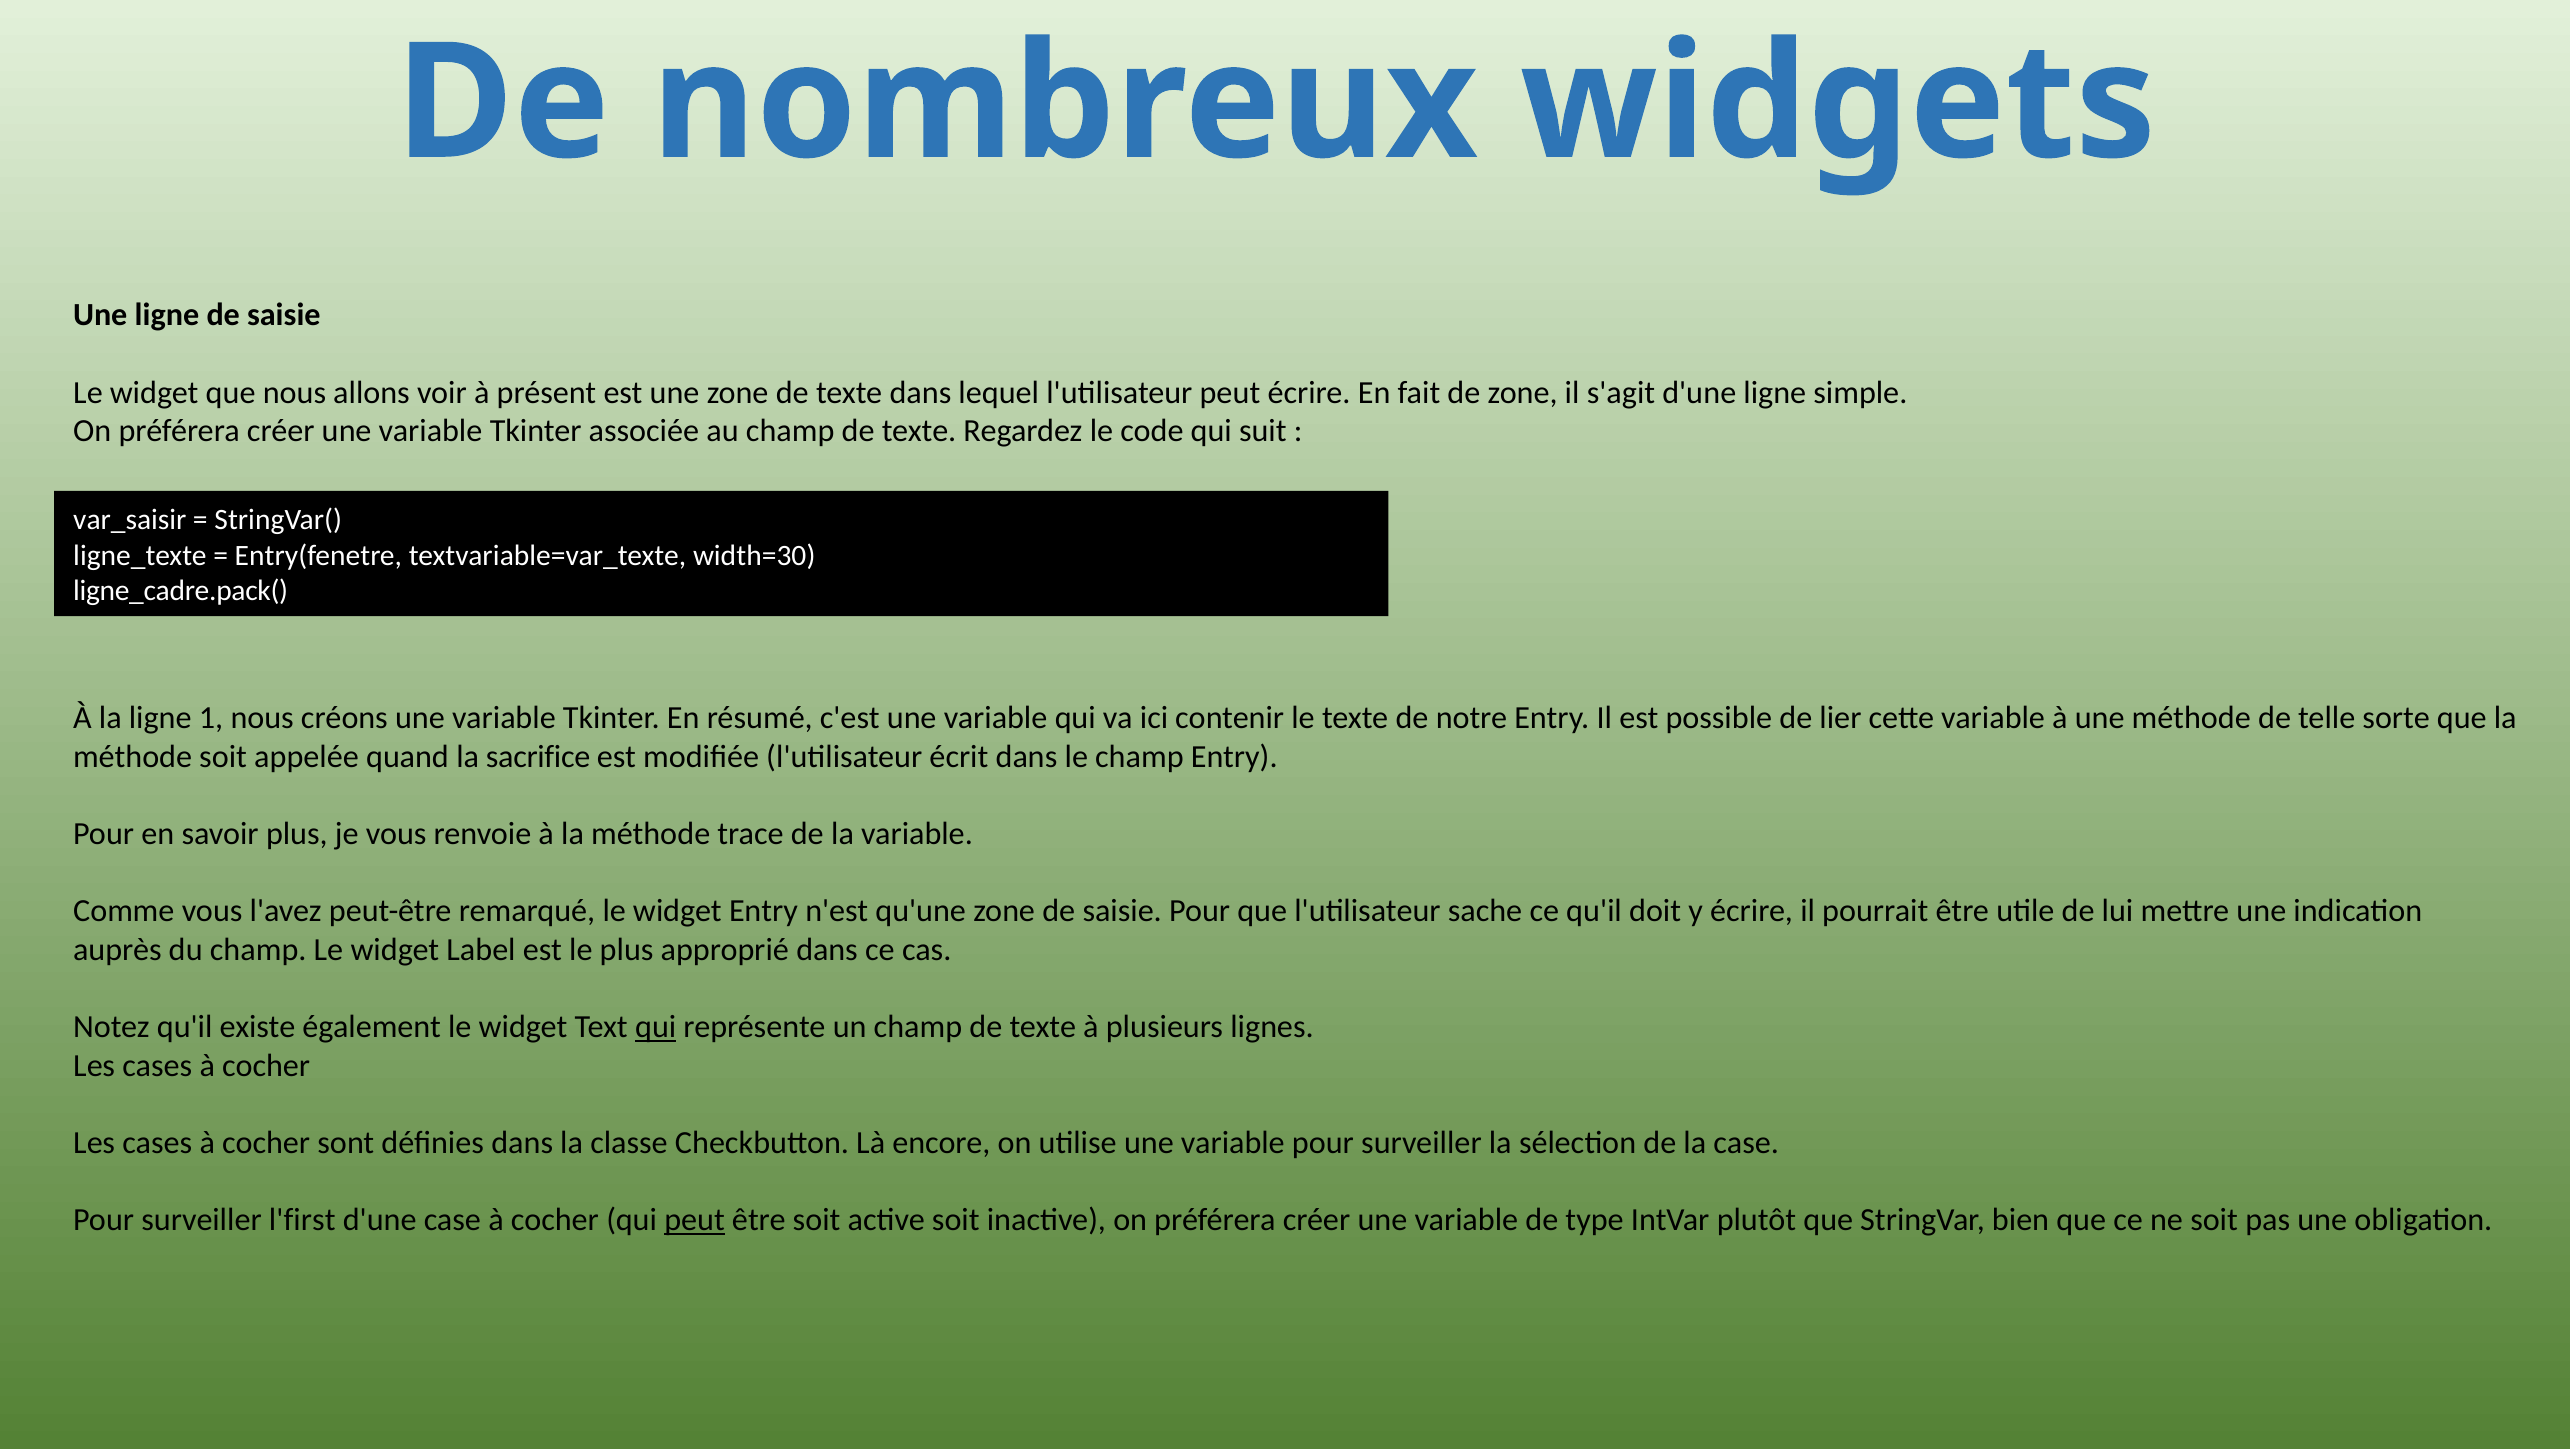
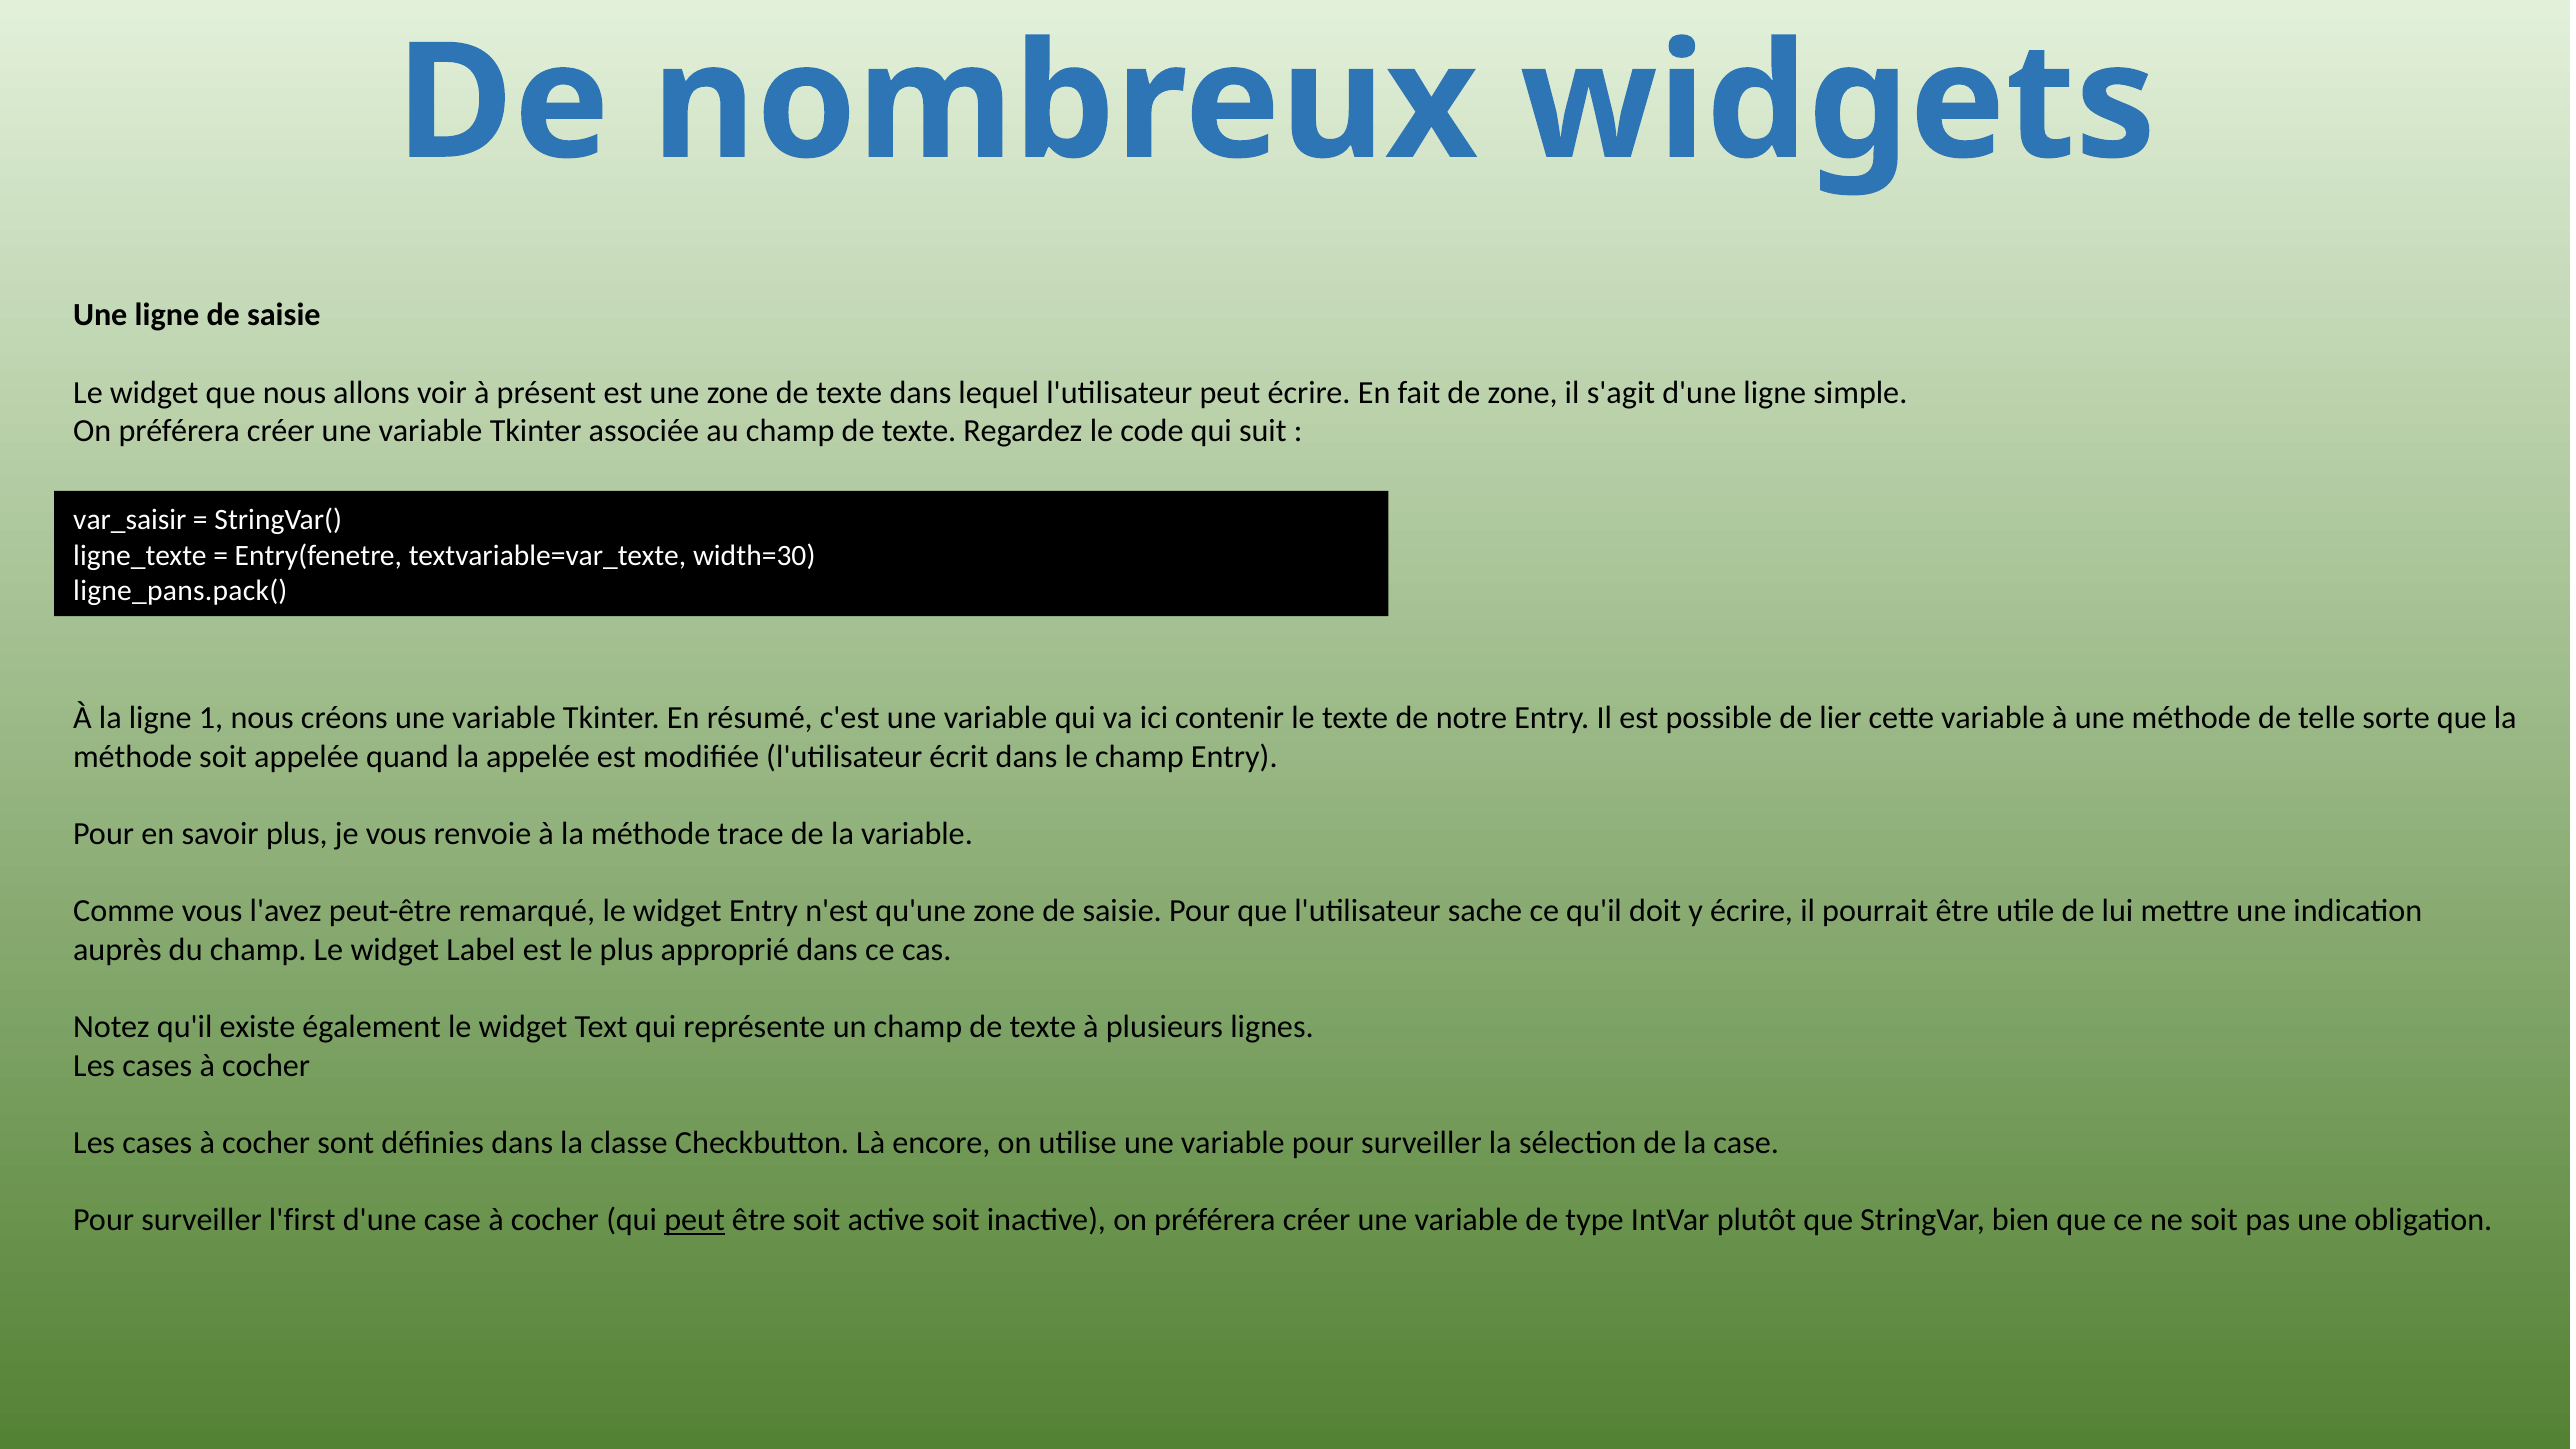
ligne_cadre.pack(: ligne_cadre.pack( -> ligne_pans.pack(
la sacrifice: sacrifice -> appelée
qui at (656, 1027) underline: present -> none
